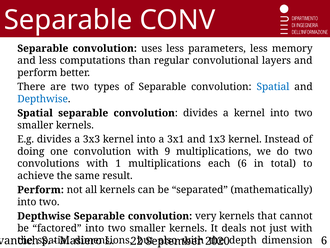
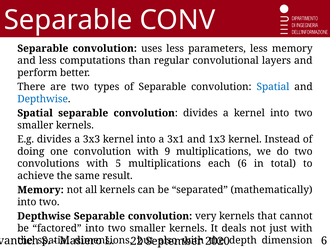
1: 1 -> 5
Perform at (41, 189): Perform -> Memory
